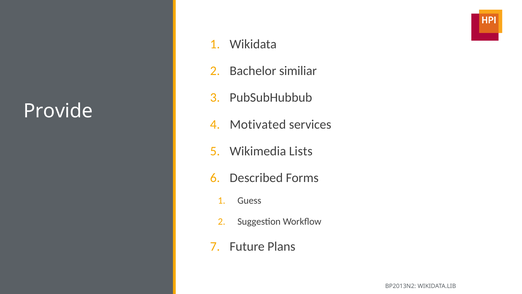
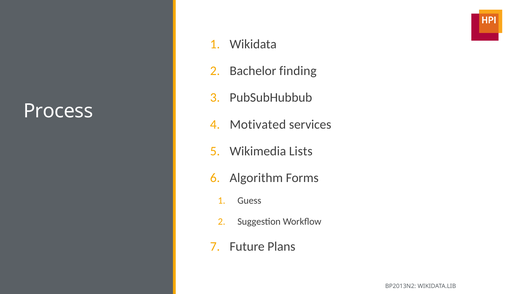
similiar: similiar -> finding
Provide: Provide -> Process
Described: Described -> Algorithm
